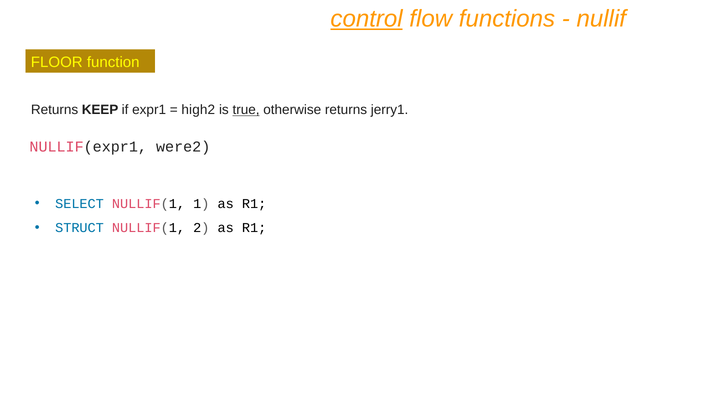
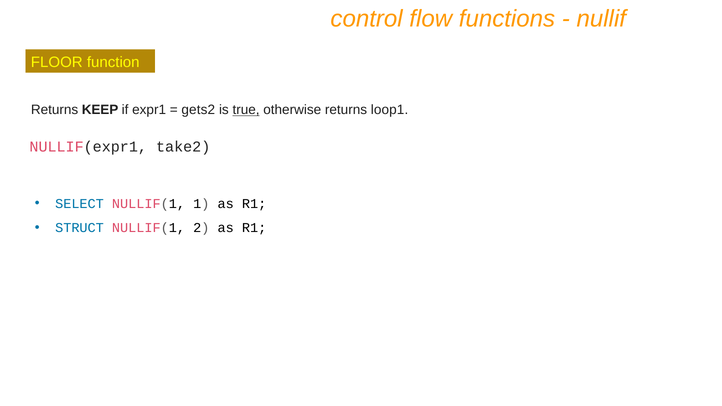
control underline: present -> none
high2: high2 -> gets2
jerry1: jerry1 -> loop1
were2: were2 -> take2
